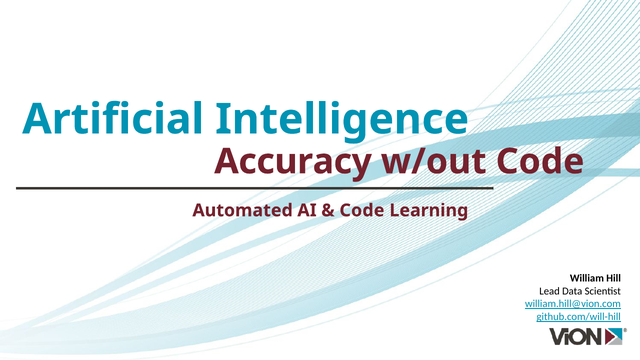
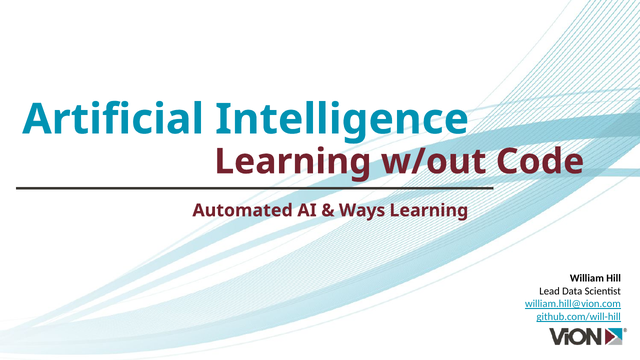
Accuracy at (293, 162): Accuracy -> Learning
Code at (362, 210): Code -> Ways
